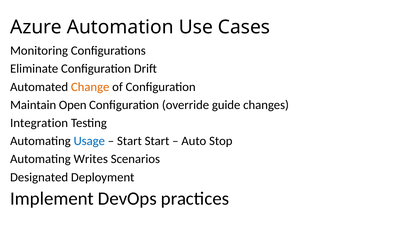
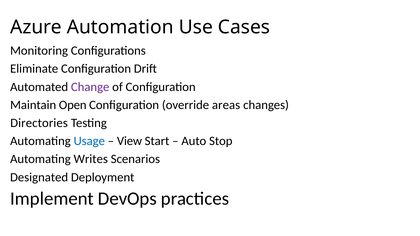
Change colour: orange -> purple
guide: guide -> areas
Integration: Integration -> Directories
Start at (129, 141): Start -> View
